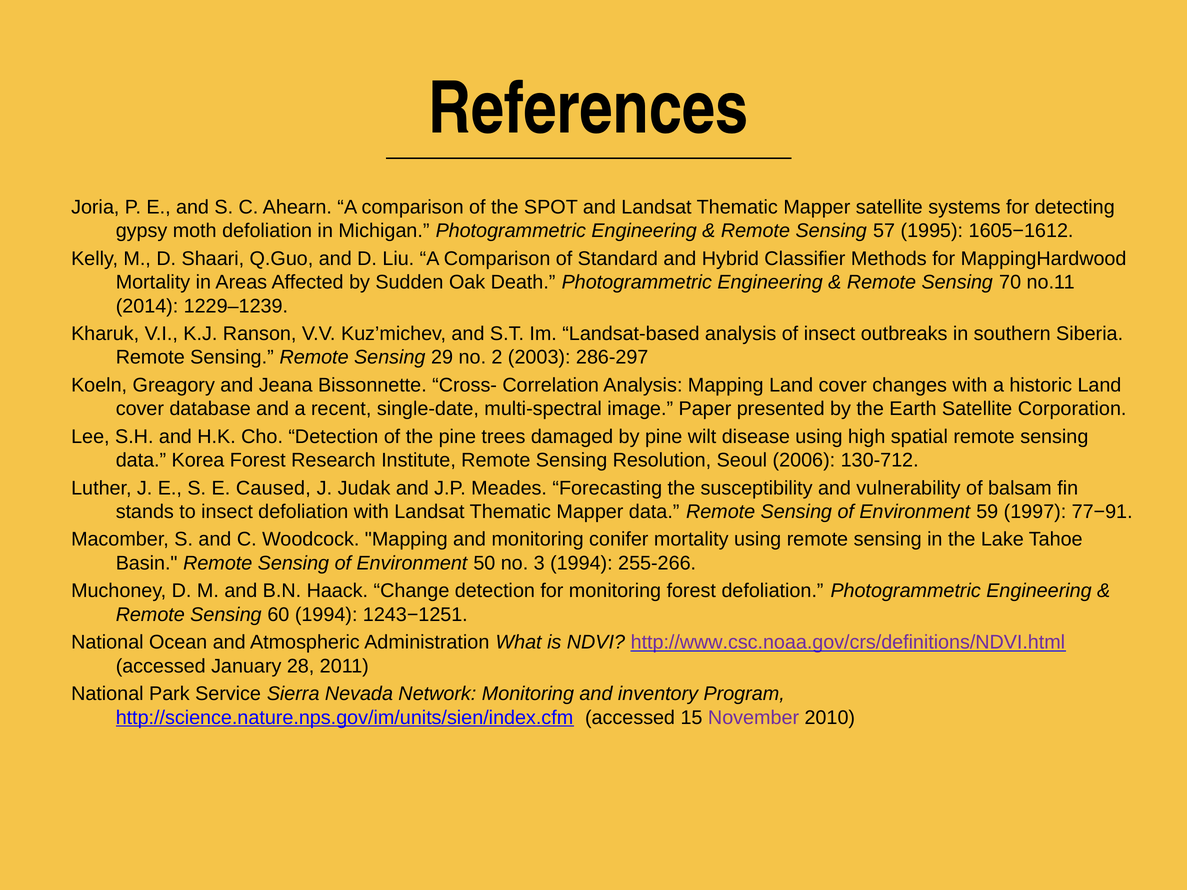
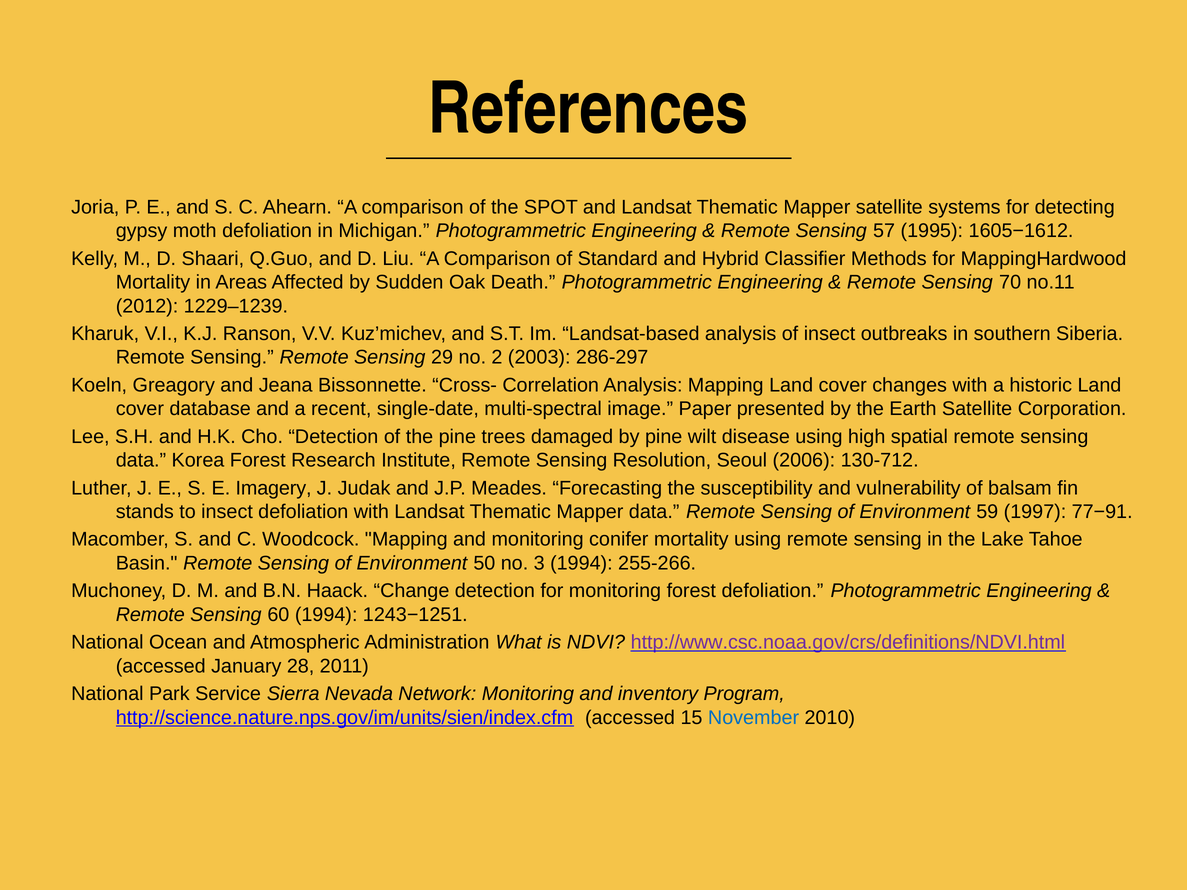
2014: 2014 -> 2012
Caused: Caused -> Imagery
November colour: purple -> blue
